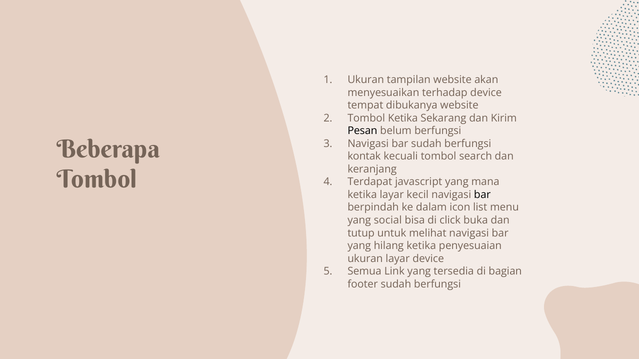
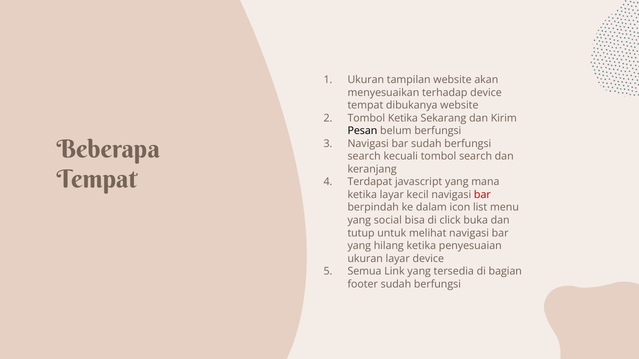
kontak at (364, 157): kontak -> search
Tombol at (97, 180): Tombol -> Tempat
bar at (482, 195) colour: black -> red
